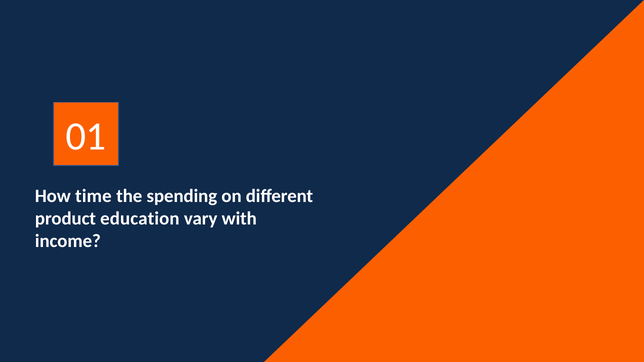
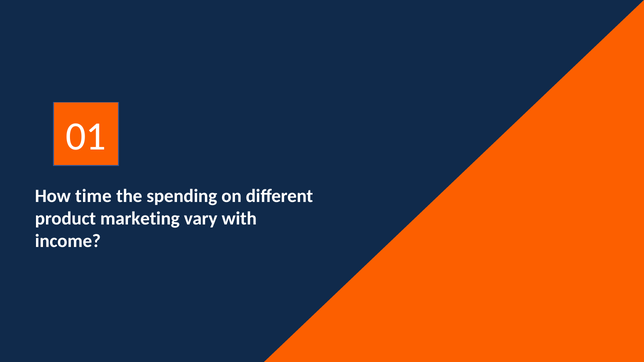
education: education -> marketing
